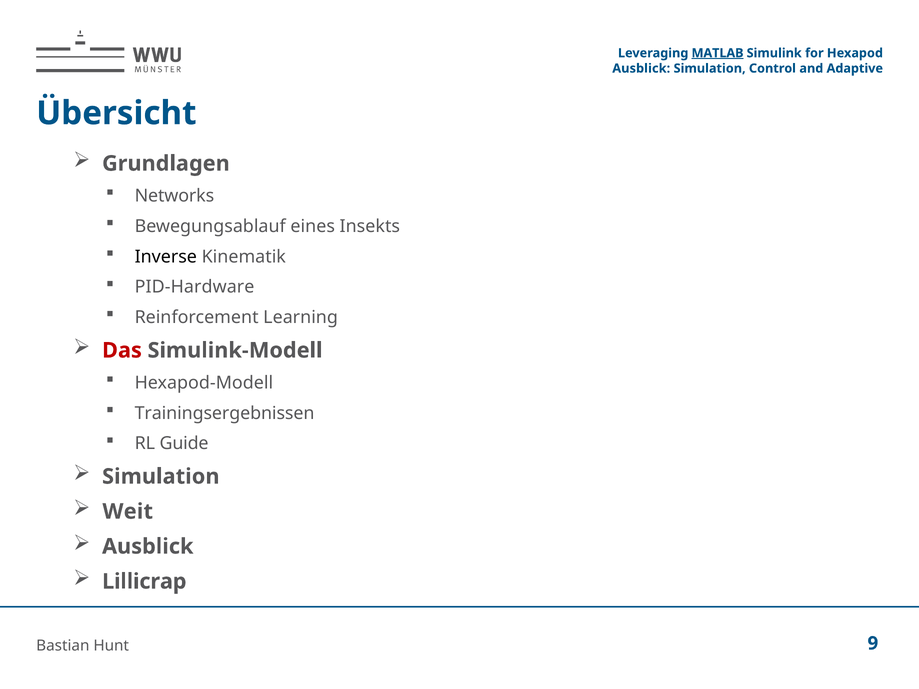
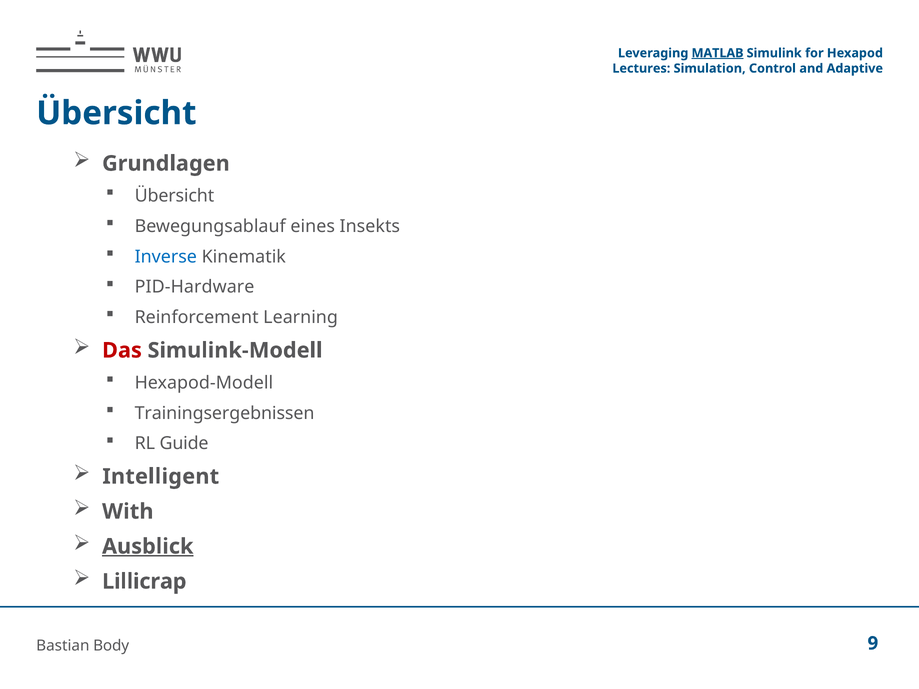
Ausblick at (641, 68): Ausblick -> Lectures
Networks at (174, 196): Networks -> Übersicht
Inverse colour: black -> blue
Simulation at (161, 477): Simulation -> Intelligent
Weit: Weit -> With
Ausblick at (148, 547) underline: none -> present
Hunt: Hunt -> Body
